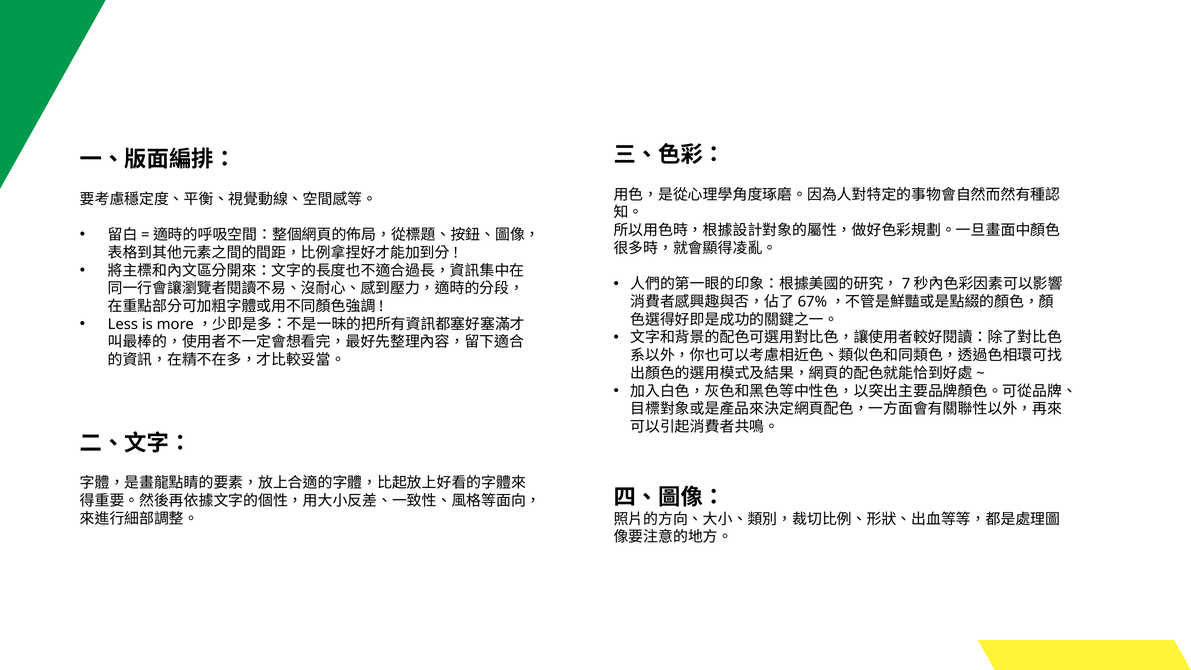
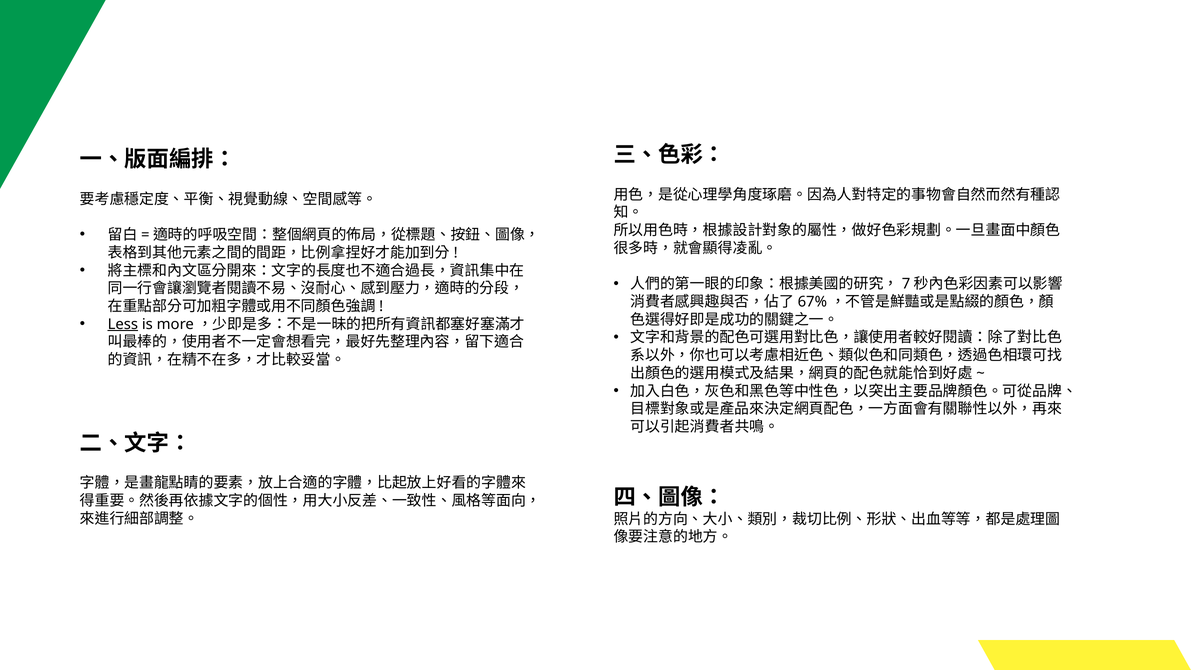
Less underline: none -> present
